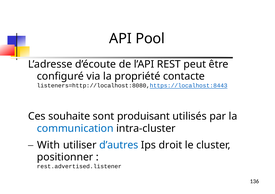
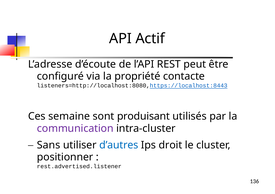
Pool: Pool -> Actif
souhaite: souhaite -> semaine
communication colour: blue -> purple
With: With -> Sans
